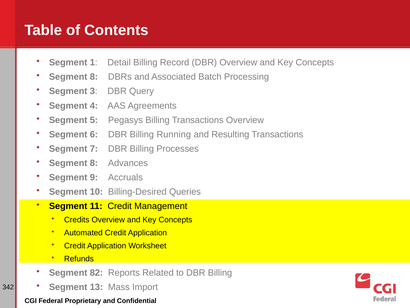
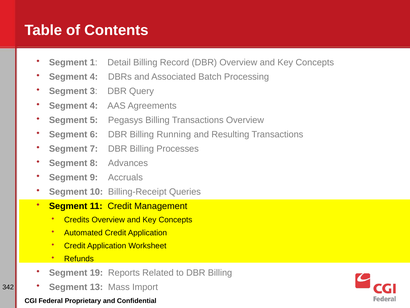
8 at (94, 77): 8 -> 4
Billing-Desired: Billing-Desired -> Billing-Receipt
82: 82 -> 19
